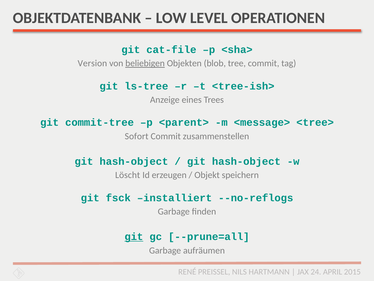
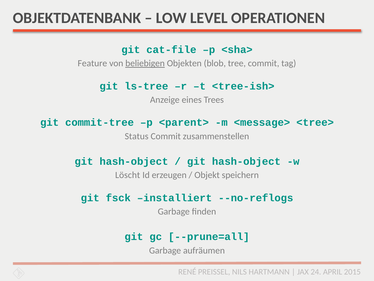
Version: Version -> Feature
Sofort: Sofort -> Status
git at (134, 236) underline: present -> none
